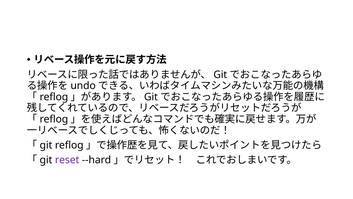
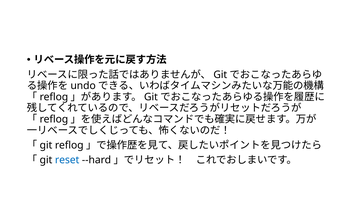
reset colour: purple -> blue
